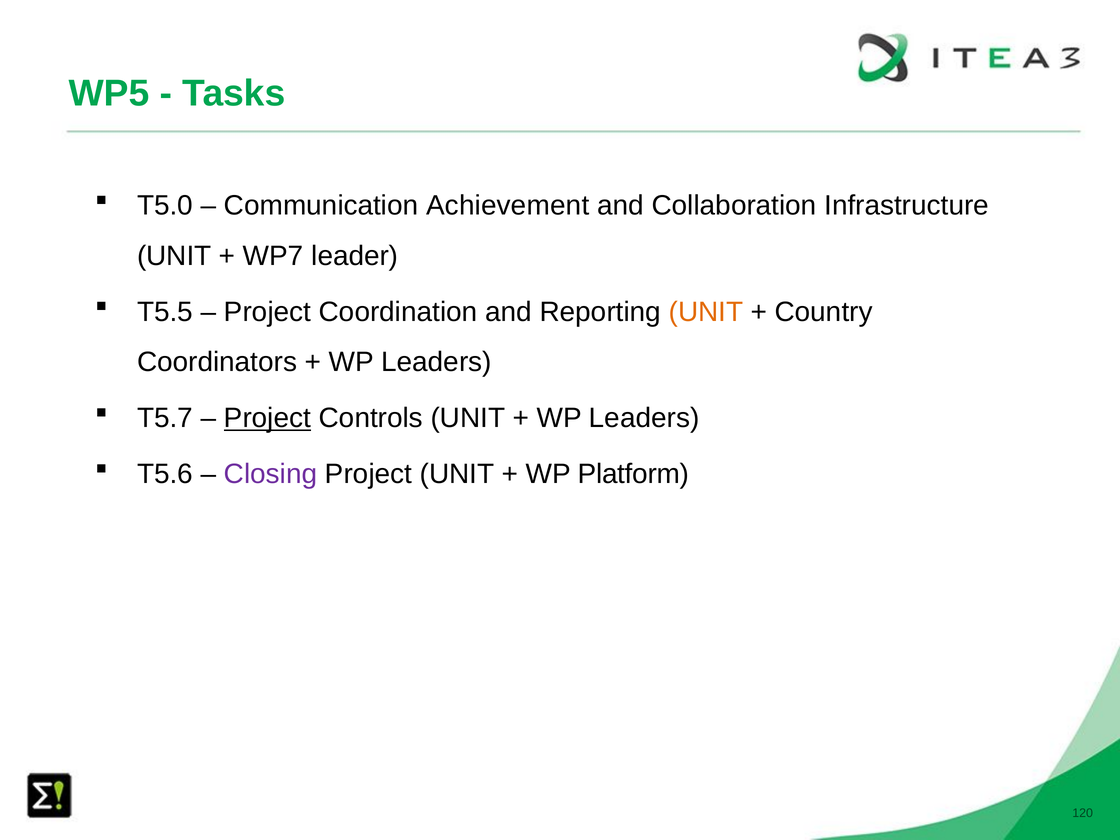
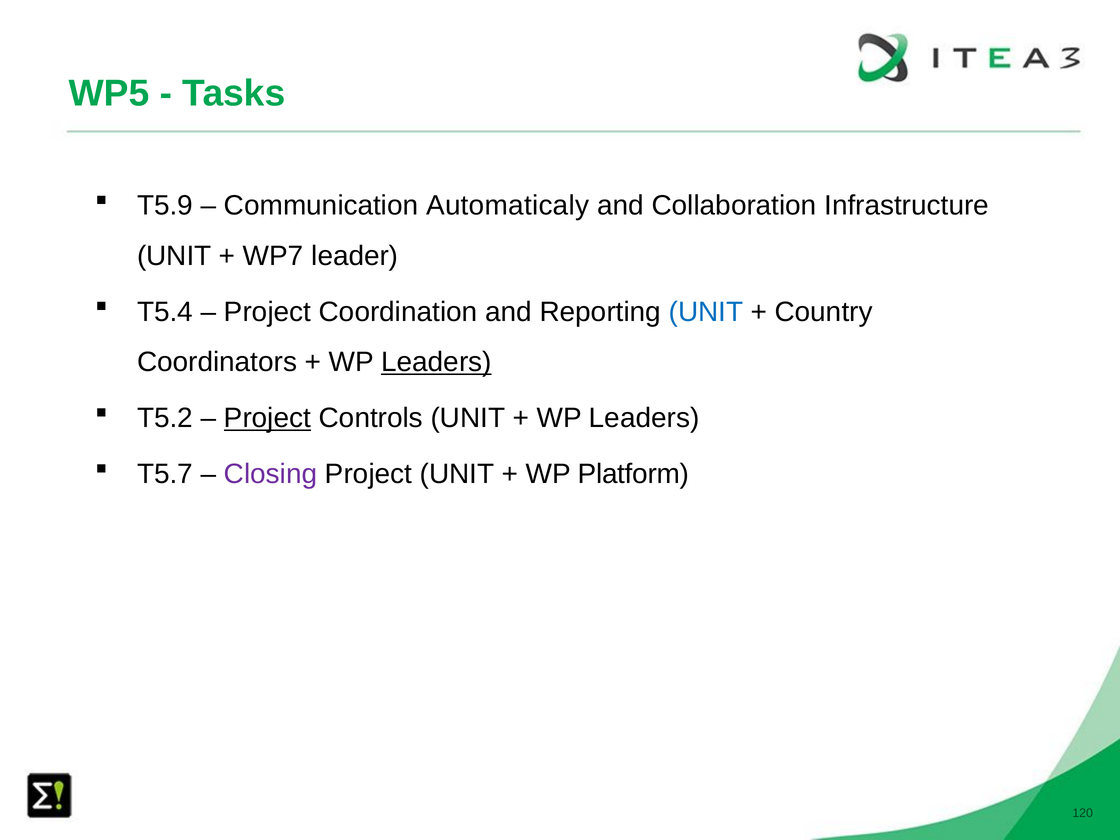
T5.0: T5.0 -> T5.9
Achievement: Achievement -> Automaticaly
T5.5: T5.5 -> T5.4
UNIT at (706, 312) colour: orange -> blue
Leaders at (436, 362) underline: none -> present
T5.7: T5.7 -> T5.2
T5.6: T5.6 -> T5.7
